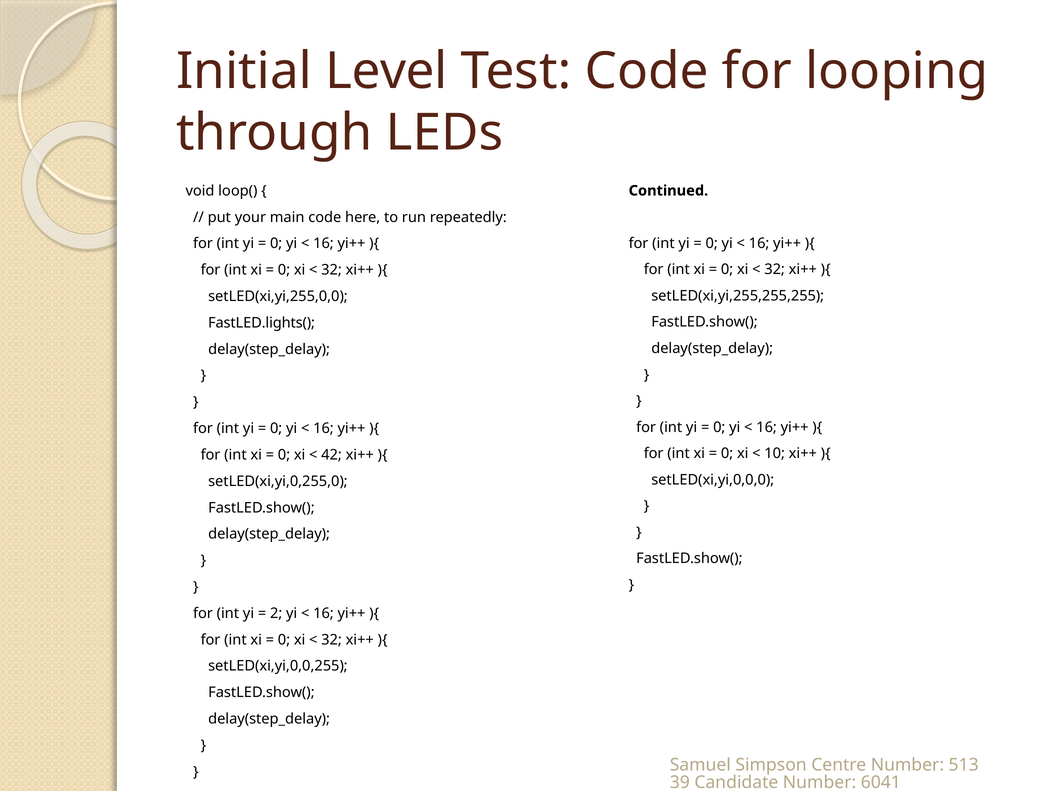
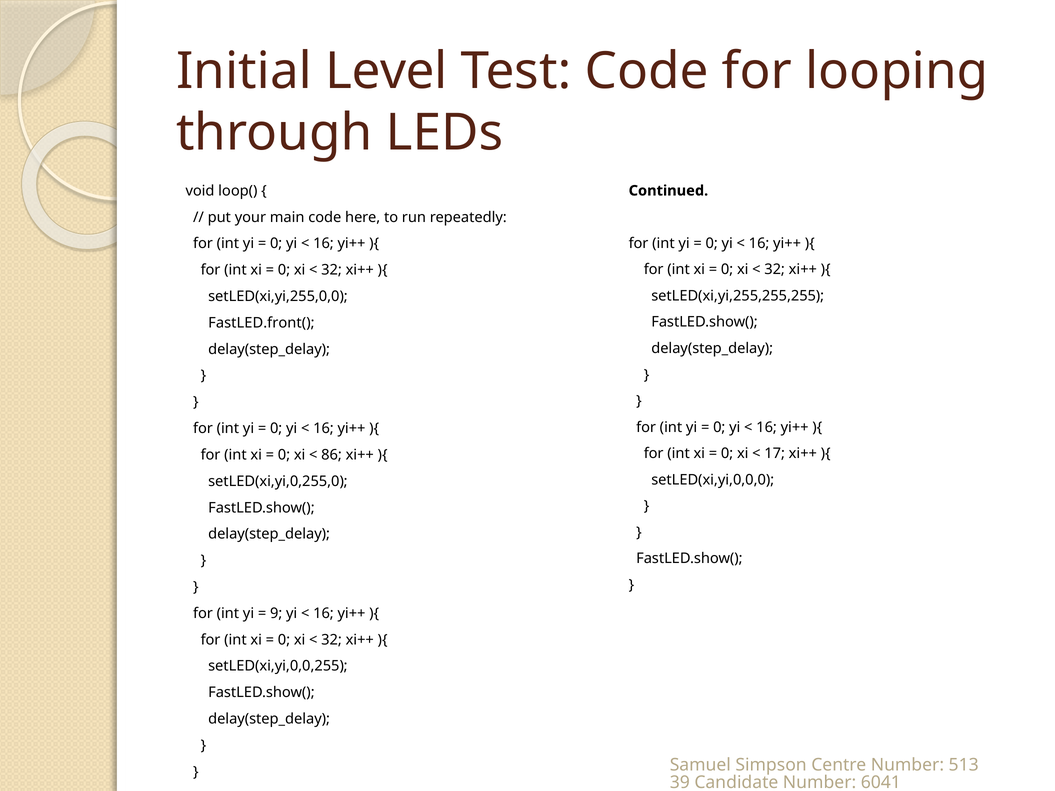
FastLED.lights(: FastLED.lights( -> FastLED.front(
10: 10 -> 17
42: 42 -> 86
2: 2 -> 9
